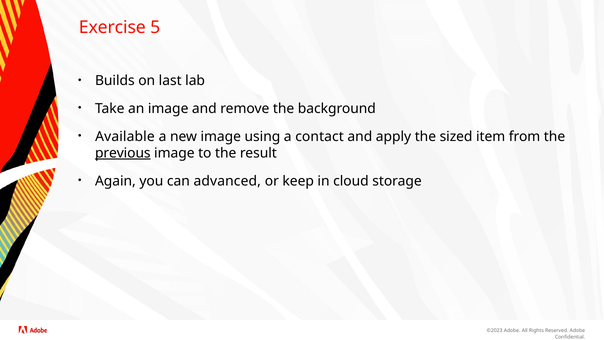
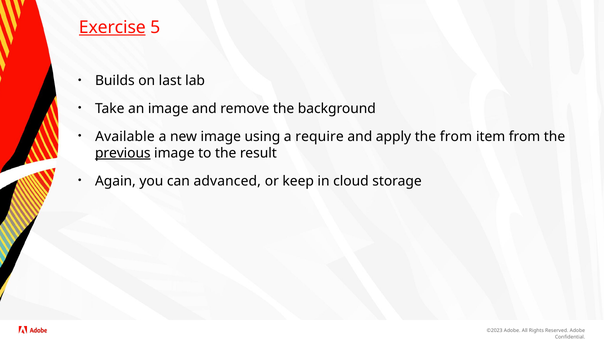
Exercise underline: none -> present
contact: contact -> require
the sized: sized -> from
